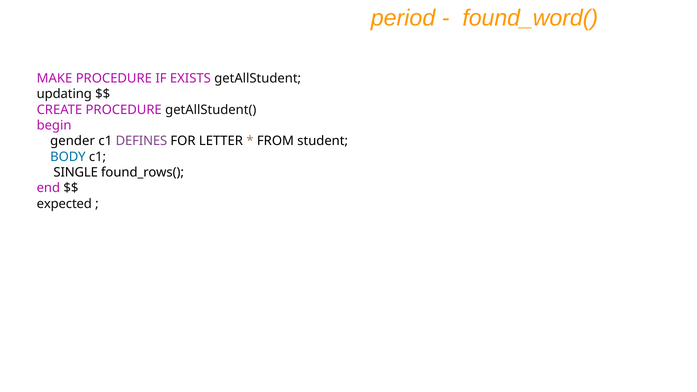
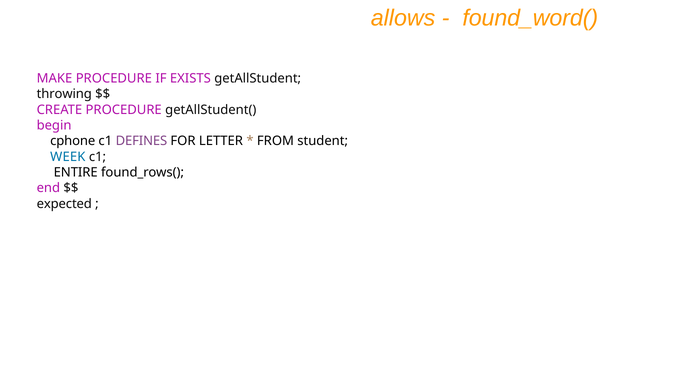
period: period -> allows
updating: updating -> throwing
gender: gender -> cphone
BODY: BODY -> WEEK
SINGLE: SINGLE -> ENTIRE
